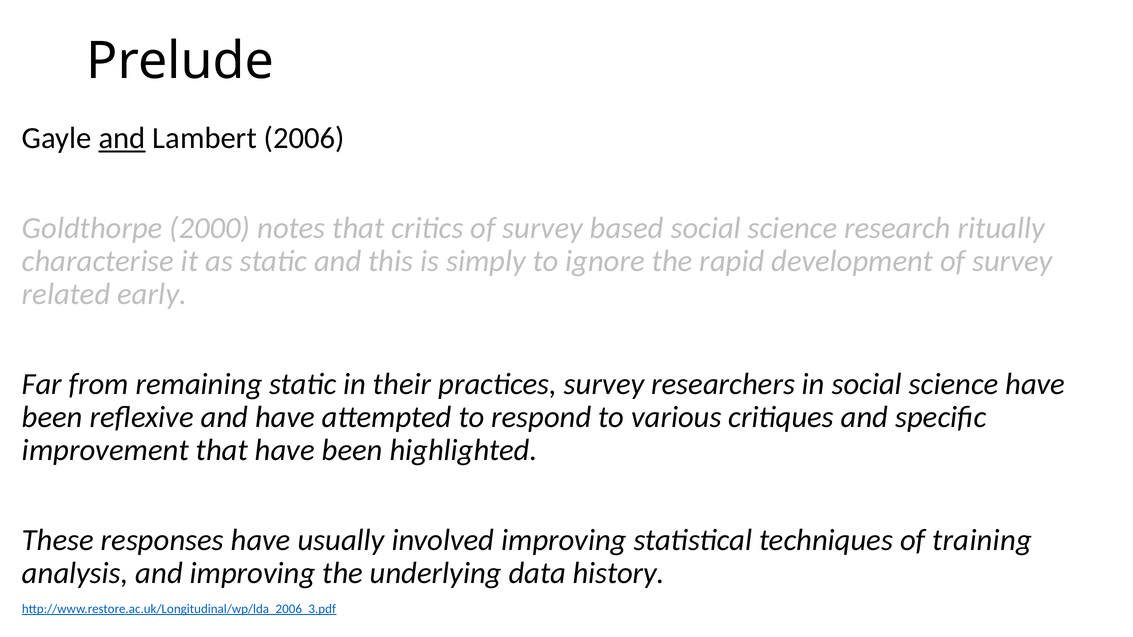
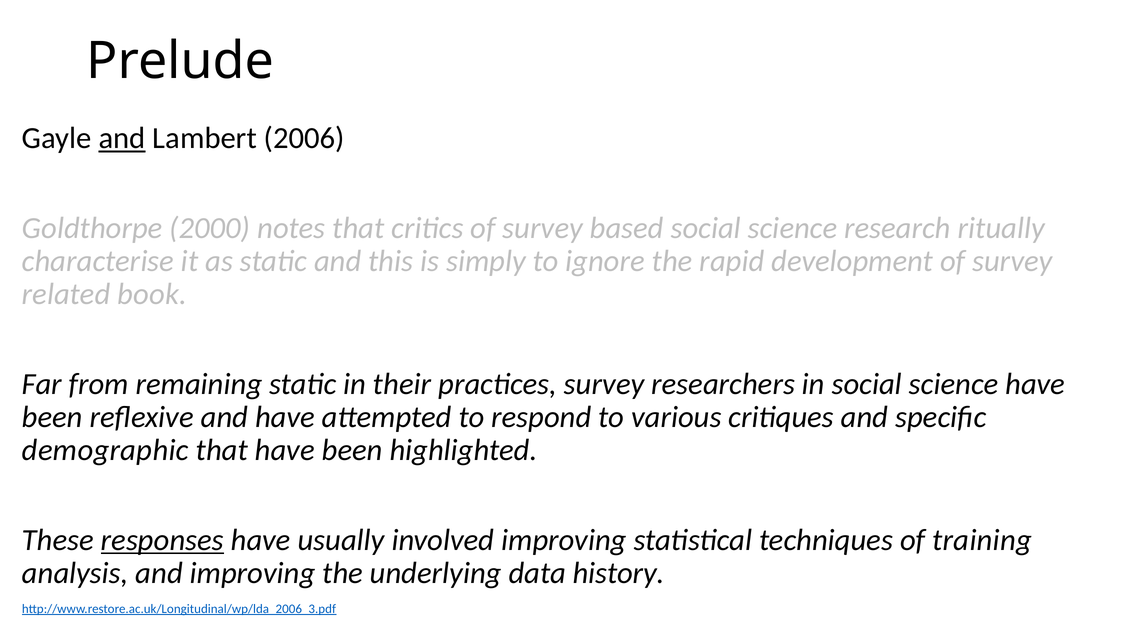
early: early -> book
improvement: improvement -> demographic
responses underline: none -> present
